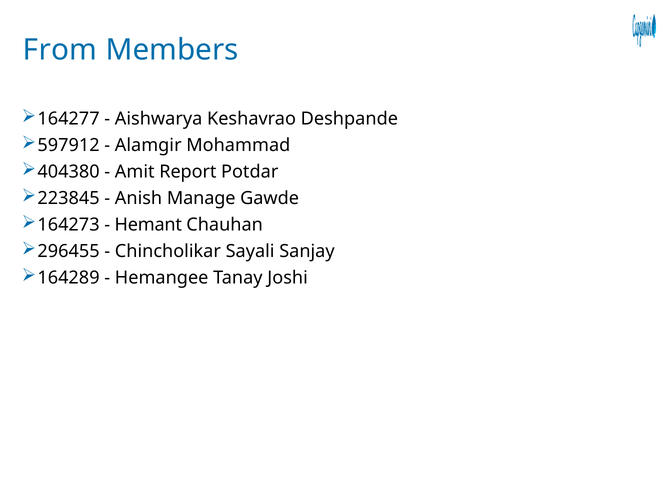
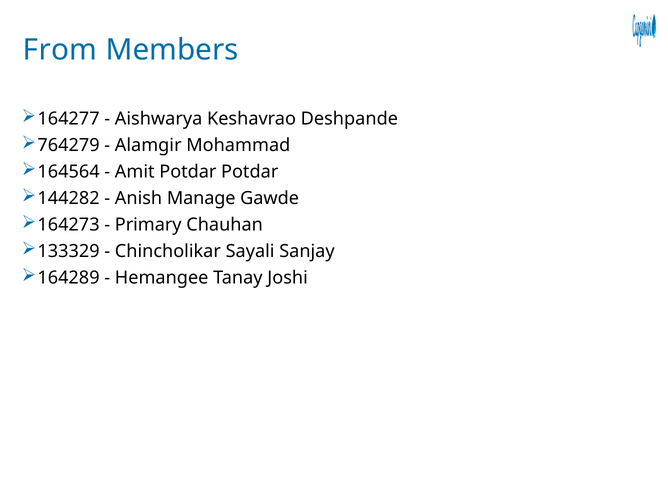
597912: 597912 -> 764279
404380: 404380 -> 164564
Amit Report: Report -> Potdar
223845: 223845 -> 144282
Hemant: Hemant -> Primary
296455: 296455 -> 133329
